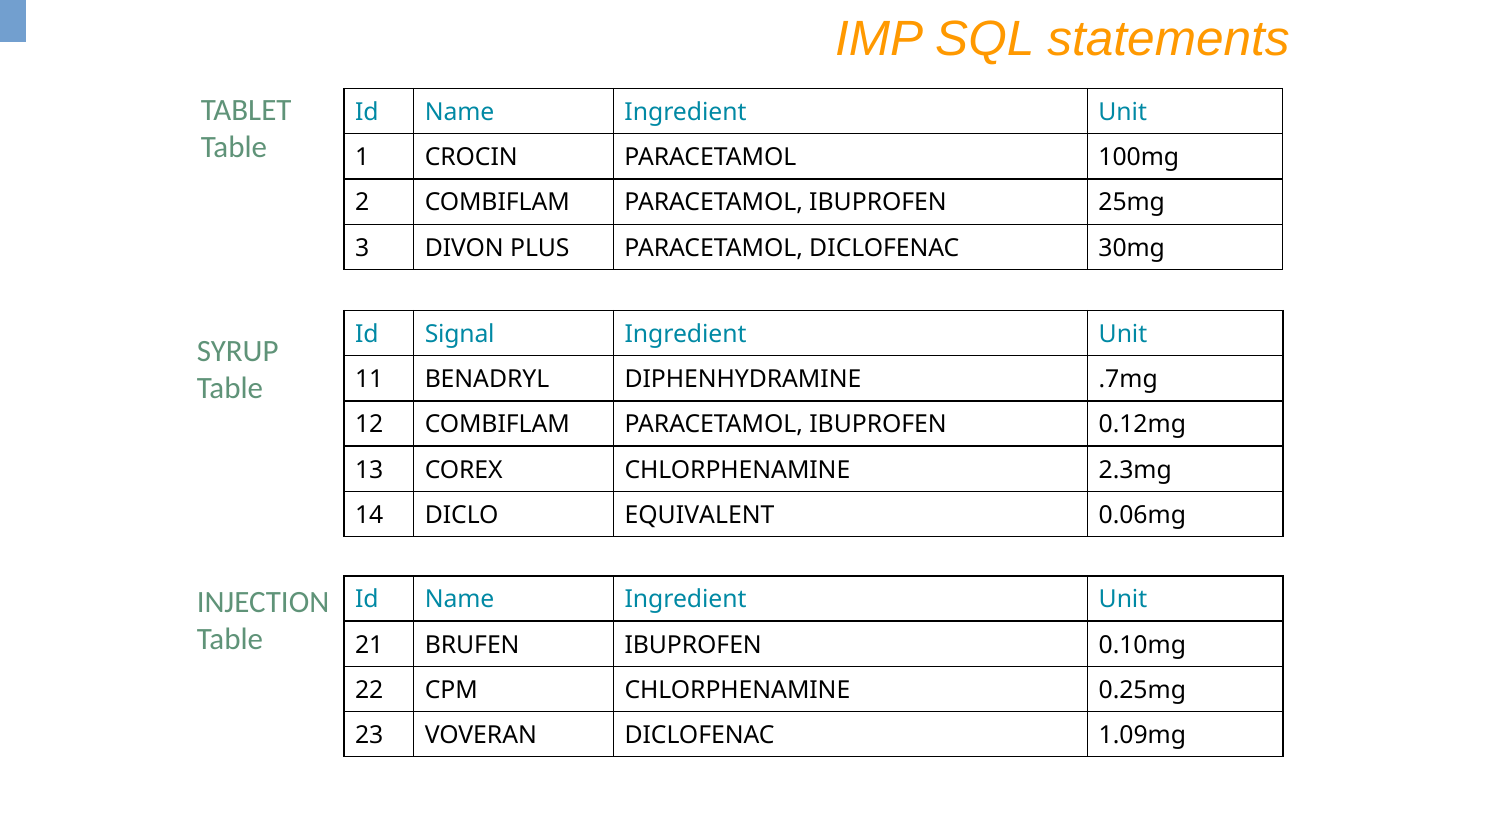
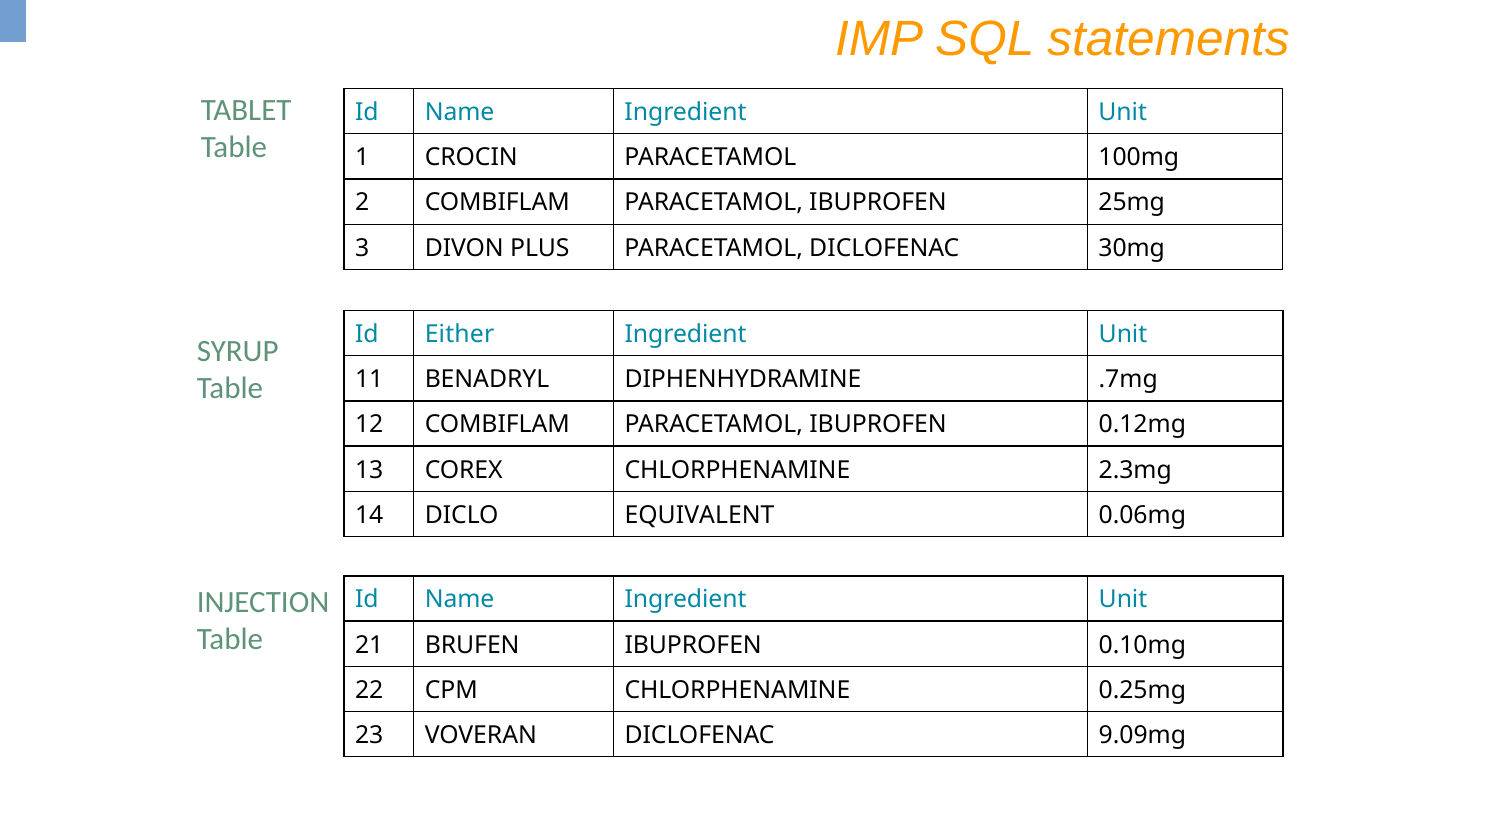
Signal: Signal -> Either
1.09mg: 1.09mg -> 9.09mg
